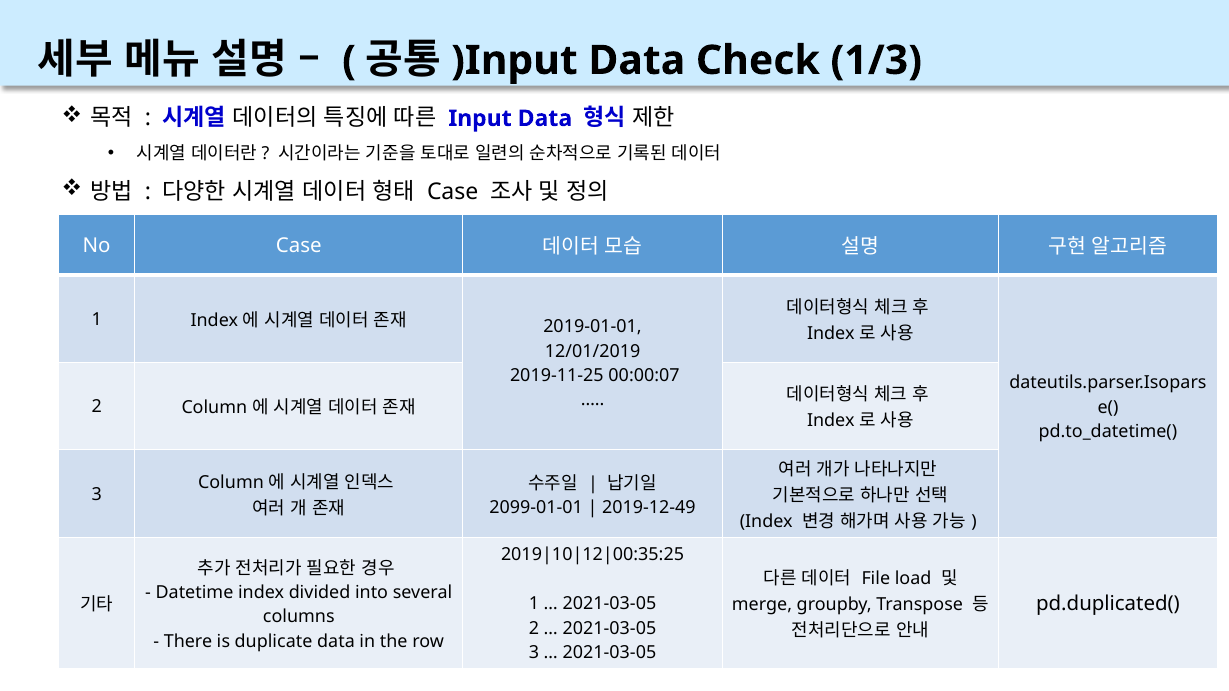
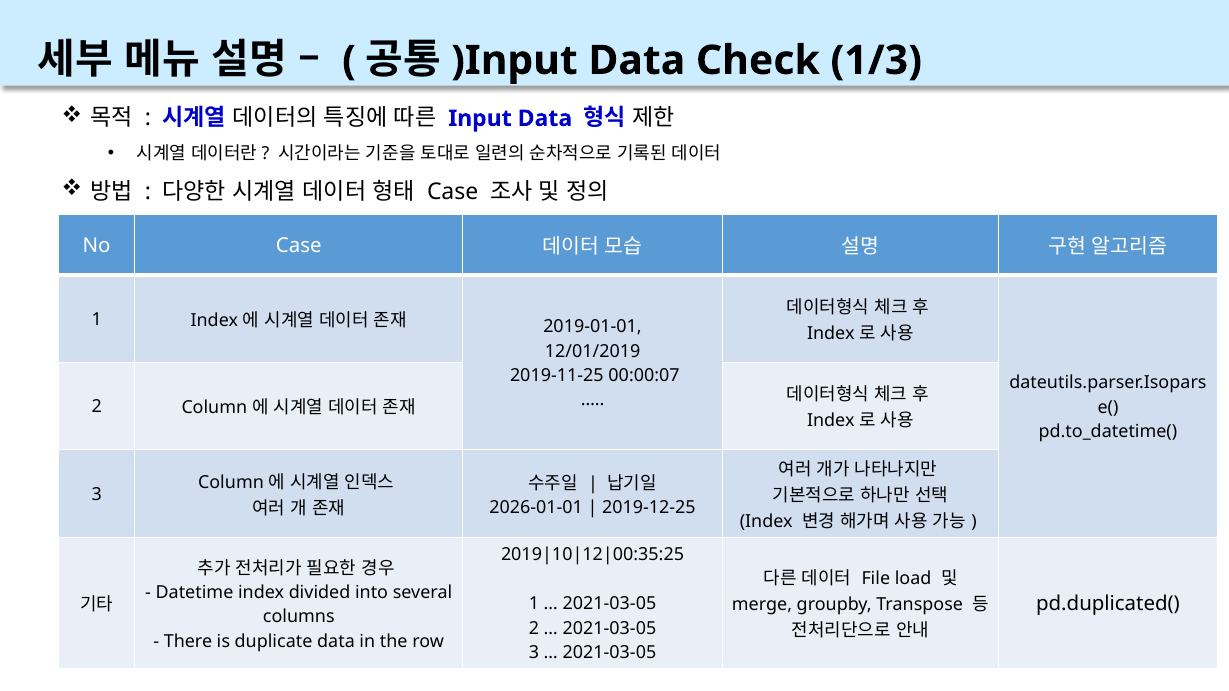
2099-01-01: 2099-01-01 -> 2026-01-01
2019-12-49: 2019-12-49 -> 2019-12-25
